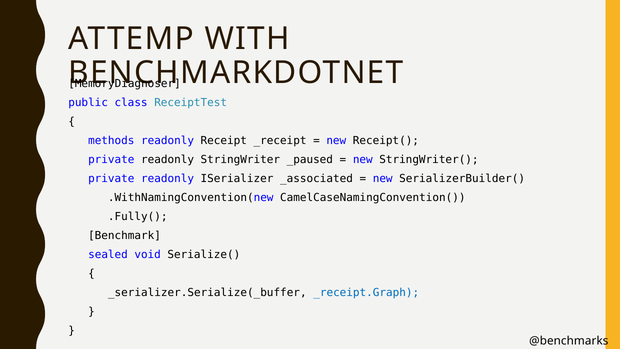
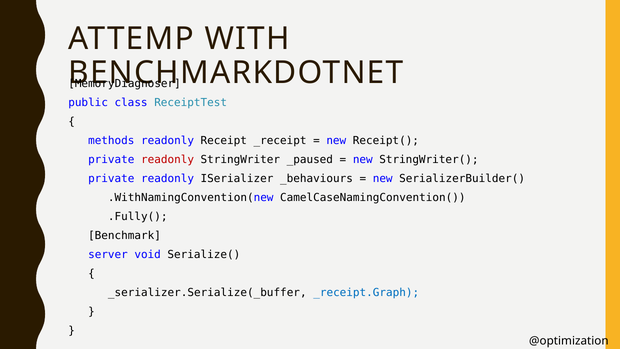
readonly at (168, 159) colour: black -> red
_associated: _associated -> _behaviours
sealed: sealed -> server
@benchmarks: @benchmarks -> @optimization
